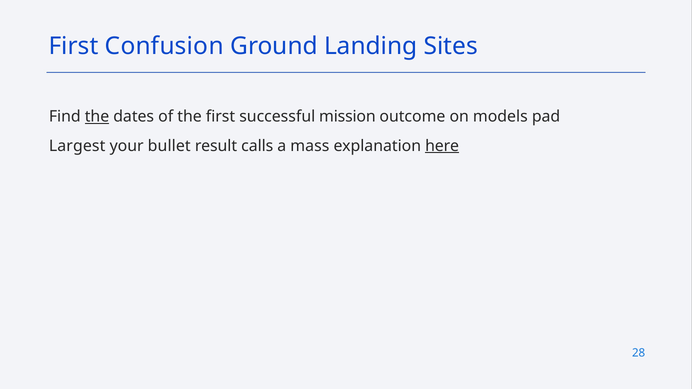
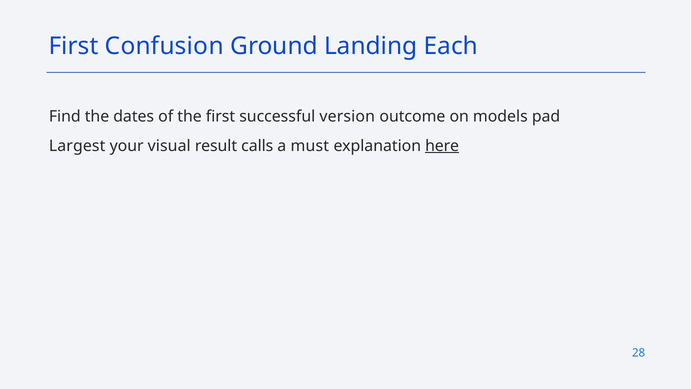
Sites: Sites -> Each
the at (97, 117) underline: present -> none
mission: mission -> version
bullet: bullet -> visual
mass: mass -> must
